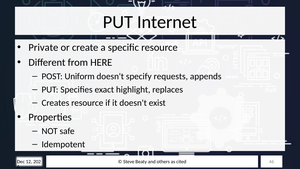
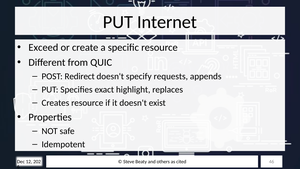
Private: Private -> Exceed
HERE: HERE -> QUIC
Uniform: Uniform -> Redirect
